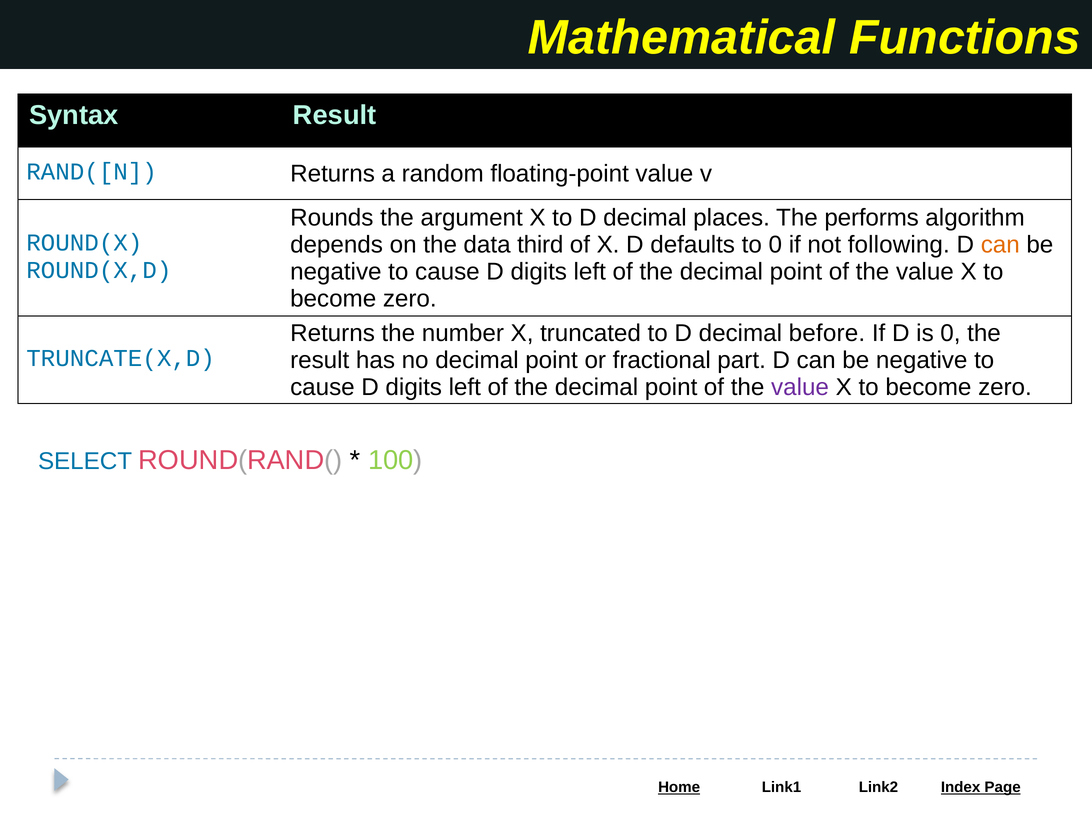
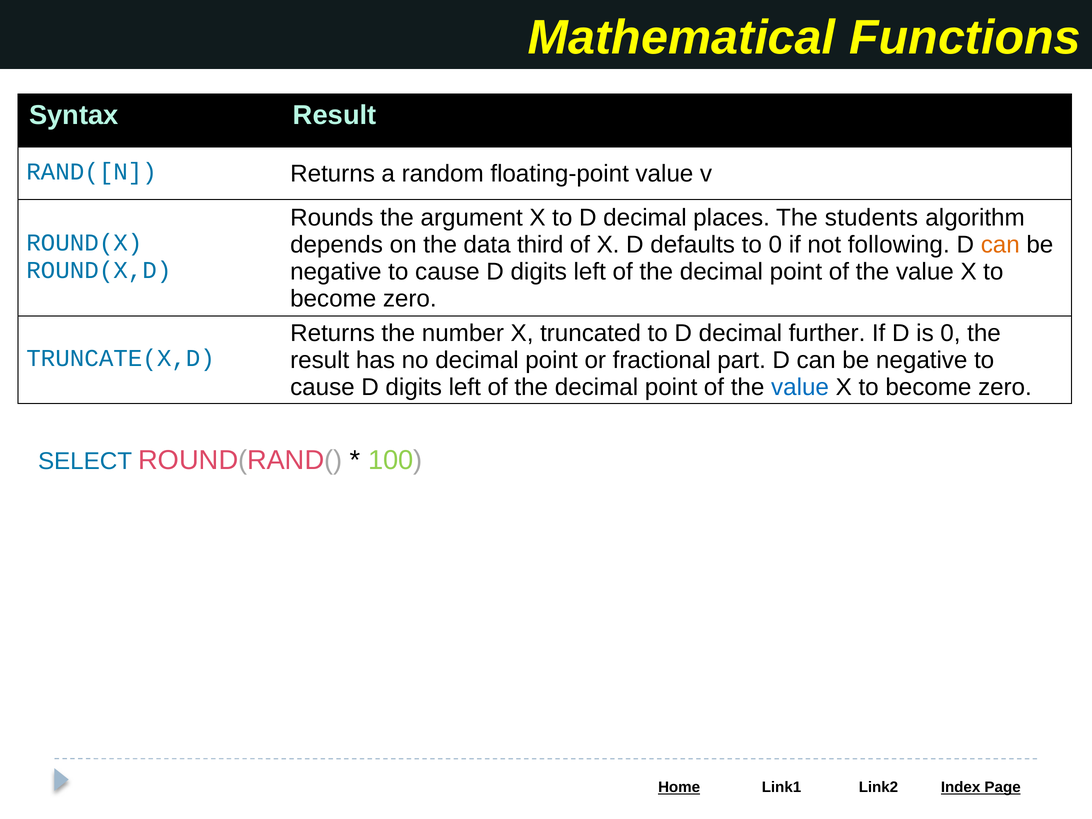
performs: performs -> students
before: before -> further
value at (800, 387) colour: purple -> blue
